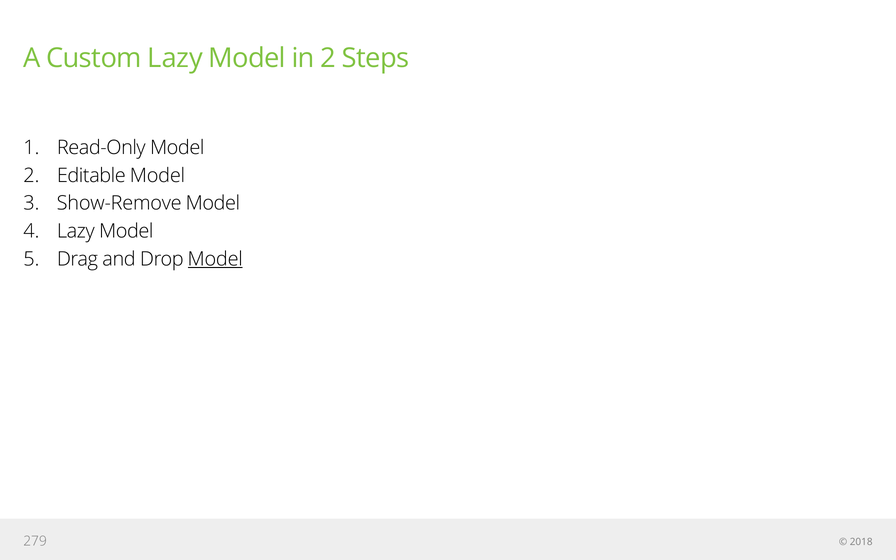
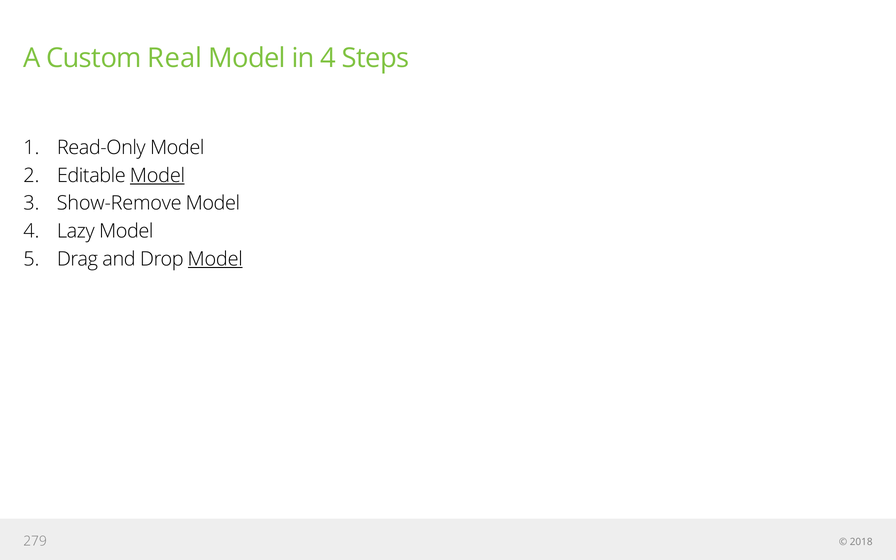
Custom Lazy: Lazy -> Real
in 2: 2 -> 4
Model at (157, 175) underline: none -> present
